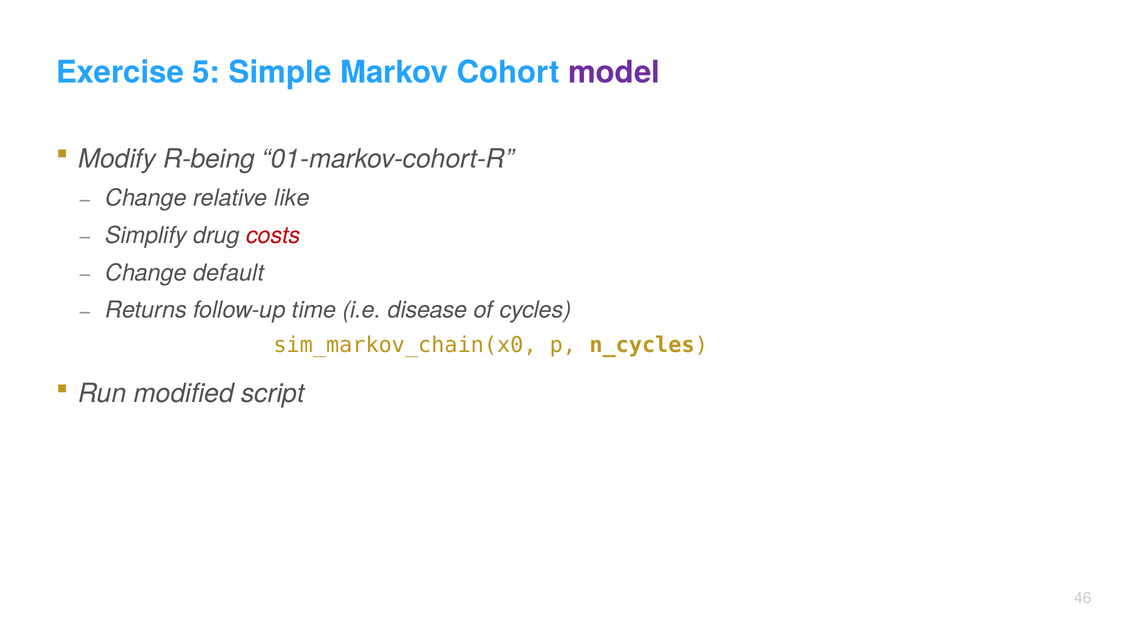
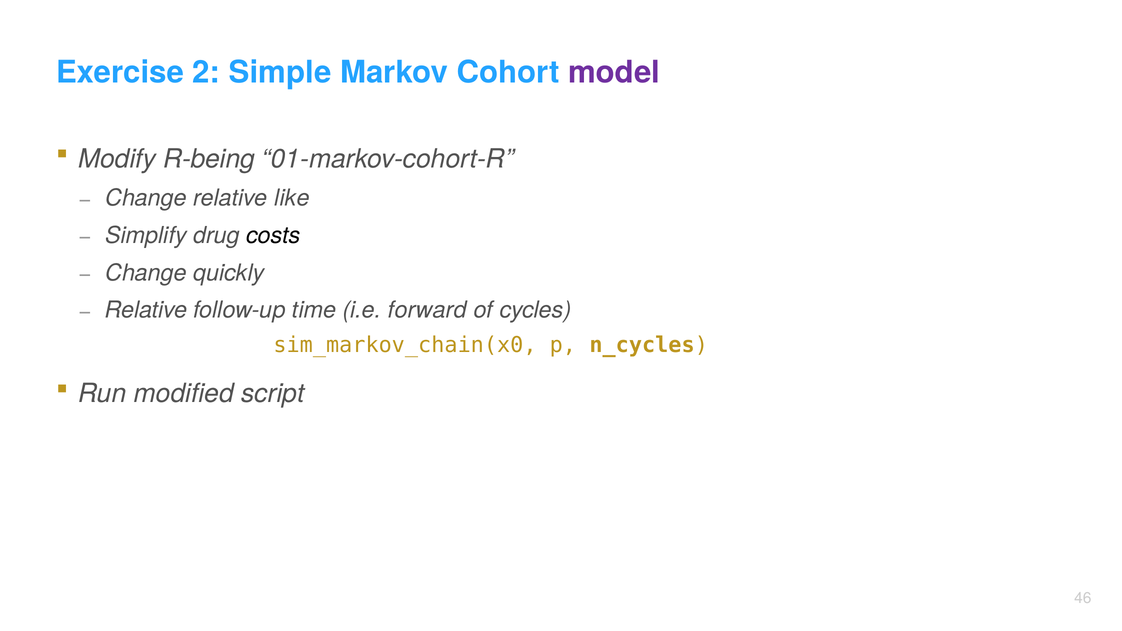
5: 5 -> 2
costs colour: red -> black
default: default -> quickly
Returns at (146, 310): Returns -> Relative
disease: disease -> forward
